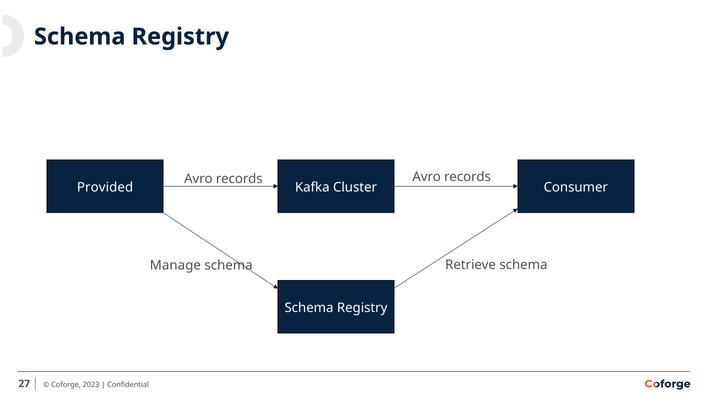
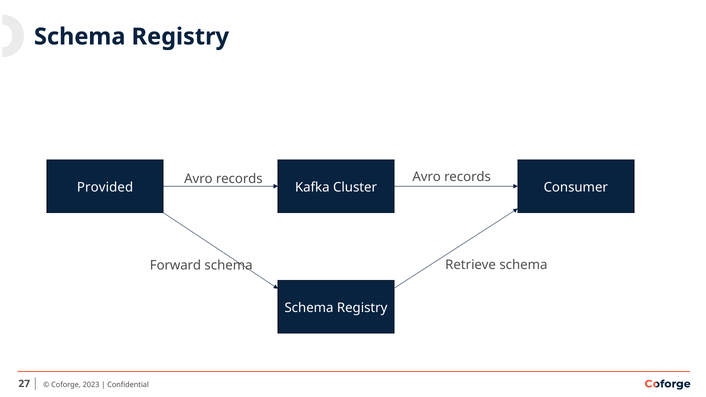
Manage: Manage -> Forward
